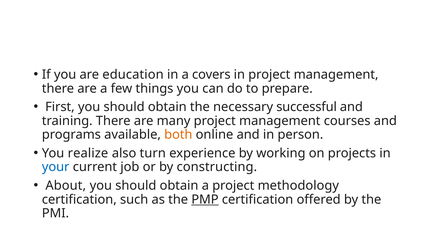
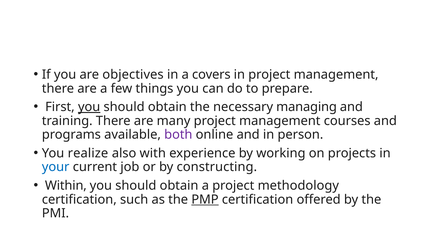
education: education -> objectives
you at (89, 107) underline: none -> present
successful: successful -> managing
both colour: orange -> purple
turn: turn -> with
About: About -> Within
